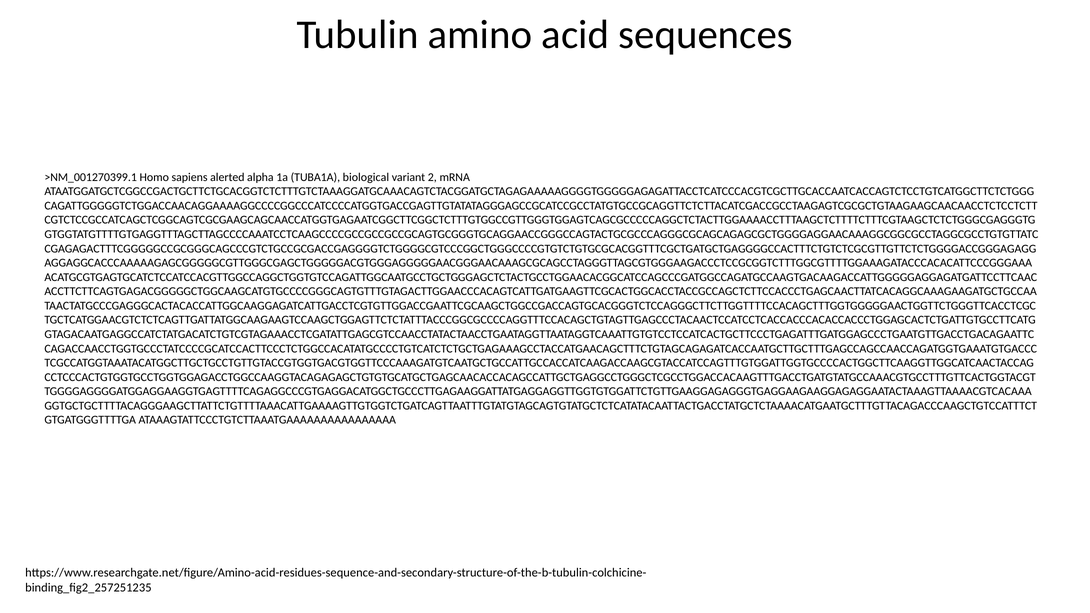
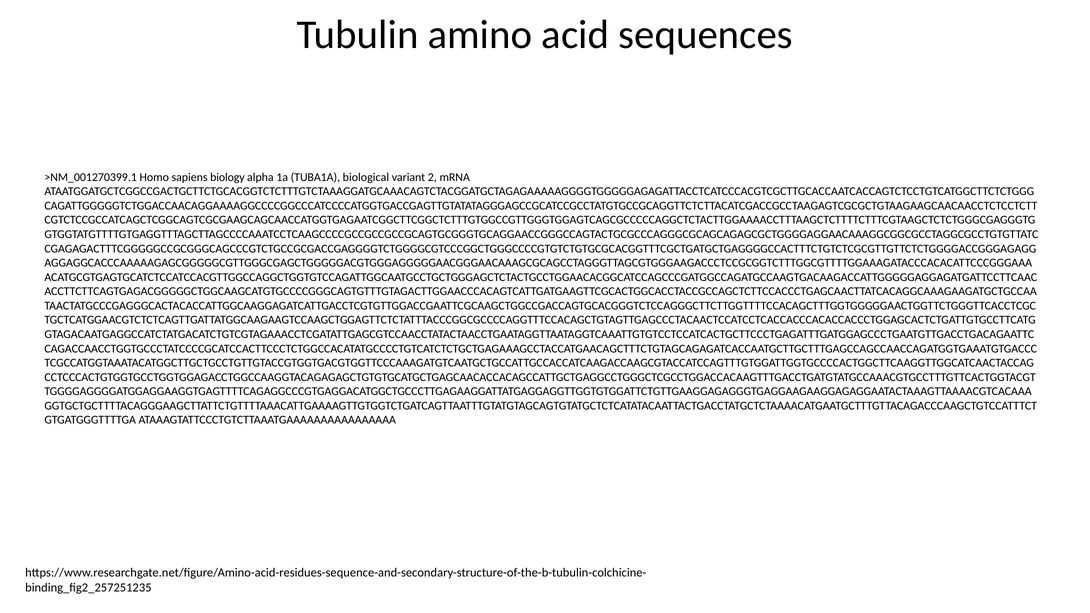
alerted: alerted -> biology
